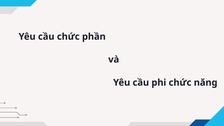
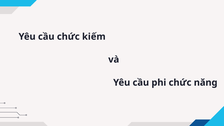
phần: phần -> kiếm
